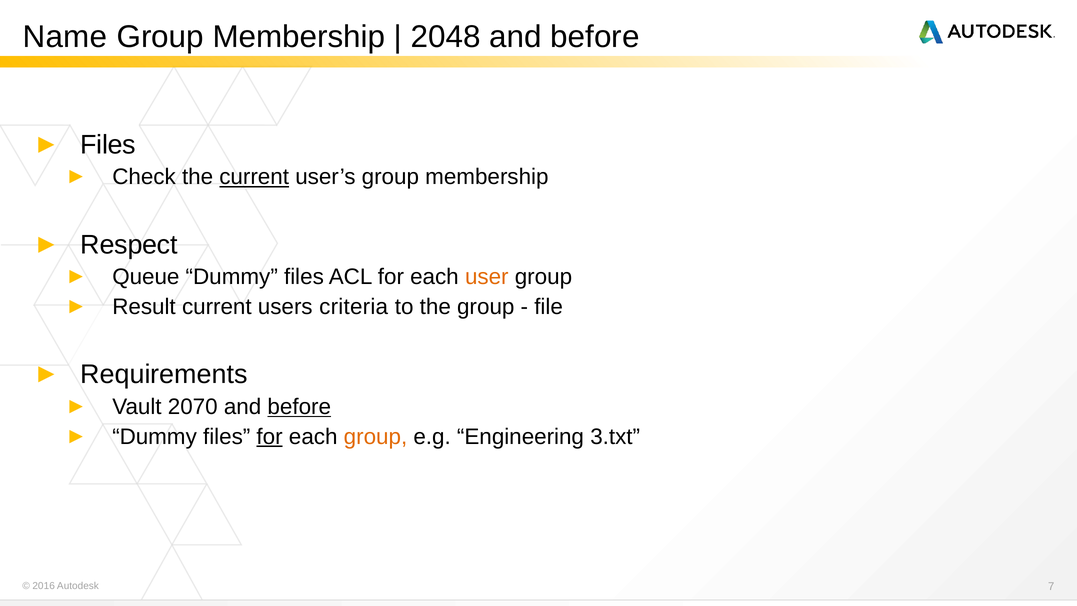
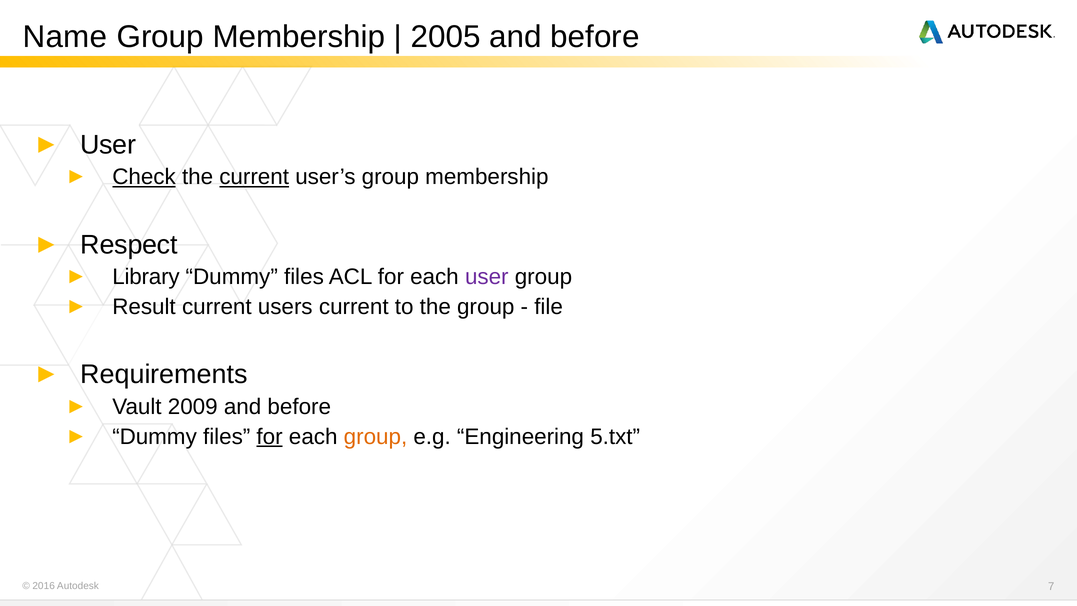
2048: 2048 -> 2005
Files at (108, 145): Files -> User
Check underline: none -> present
Queue: Queue -> Library
user at (487, 277) colour: orange -> purple
users criteria: criteria -> current
2070: 2070 -> 2009
before at (299, 407) underline: present -> none
3.txt: 3.txt -> 5.txt
